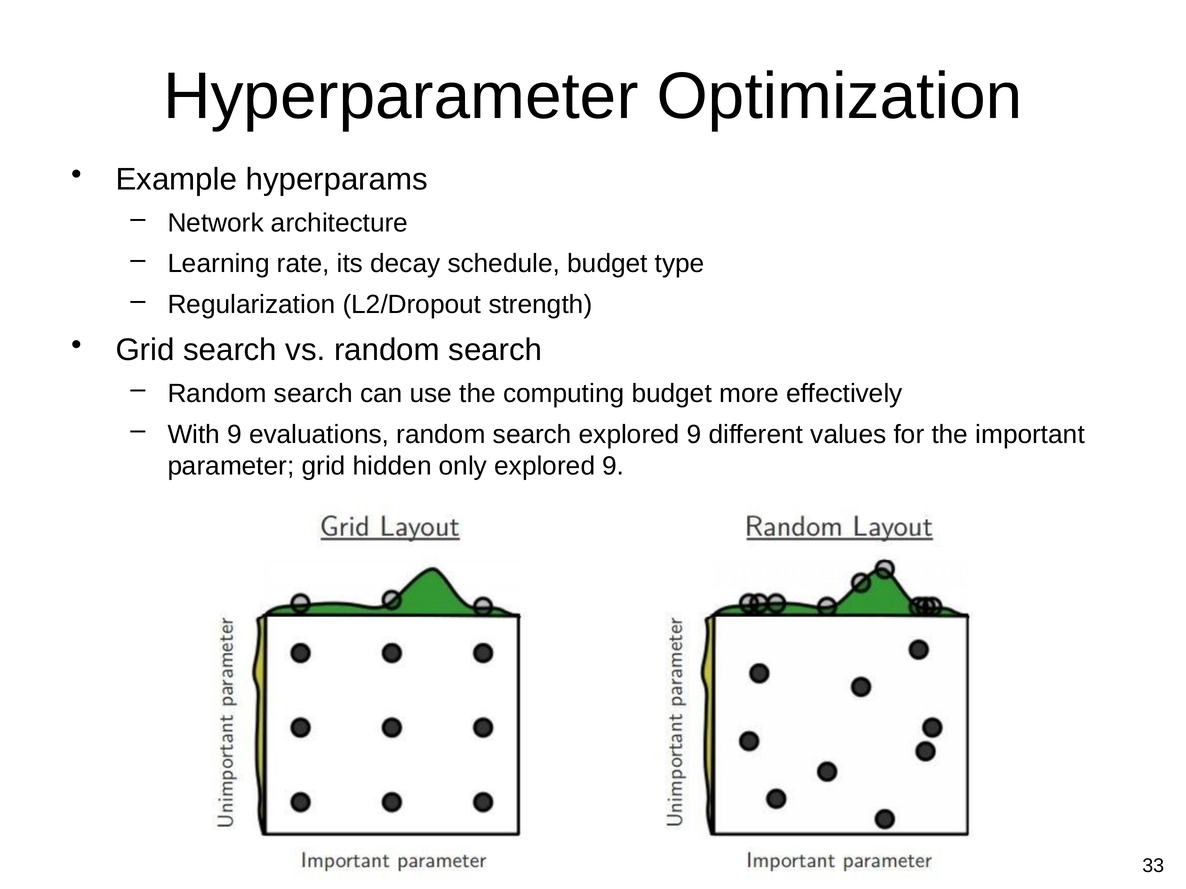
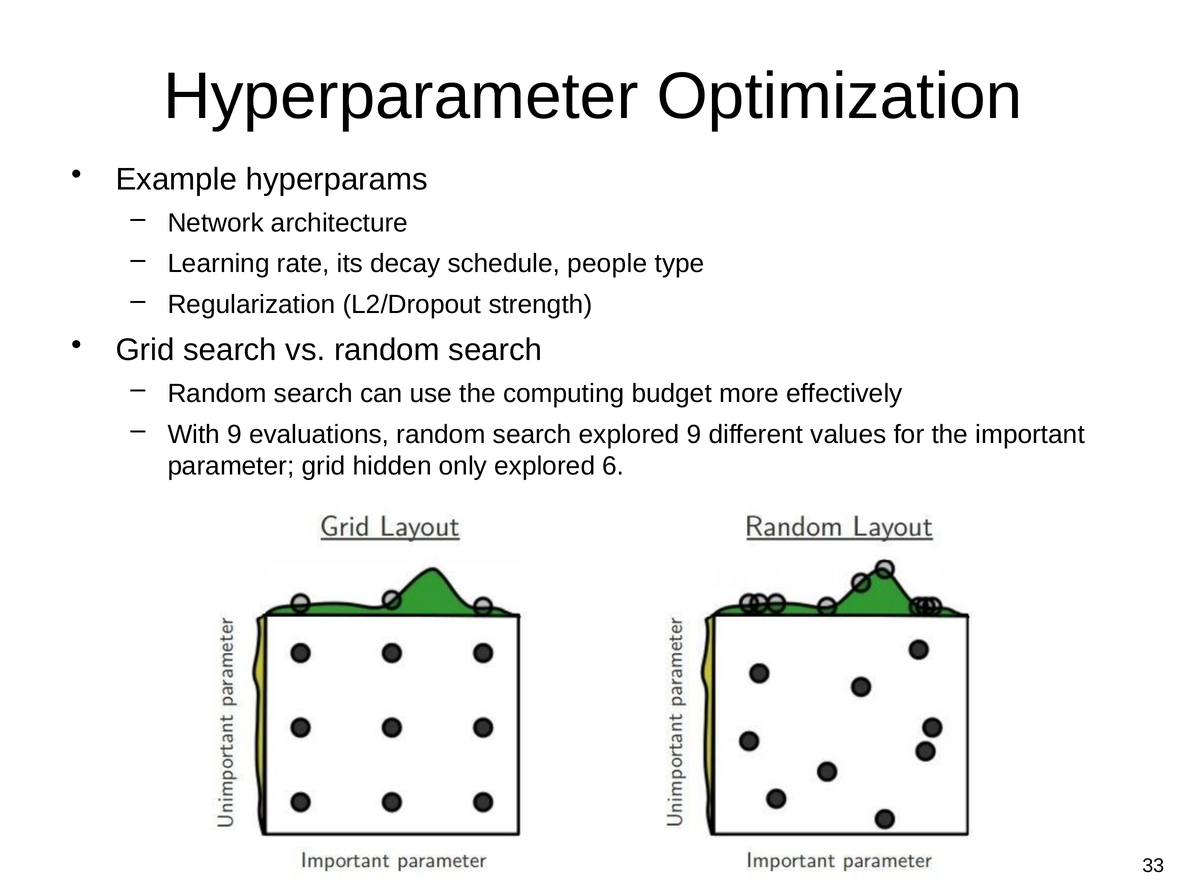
schedule budget: budget -> people
only explored 9: 9 -> 6
